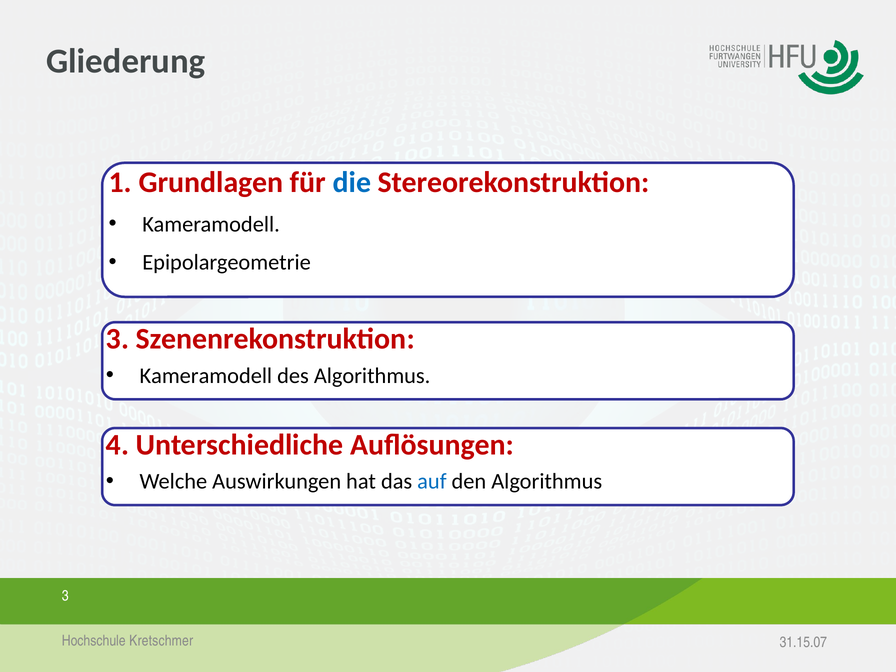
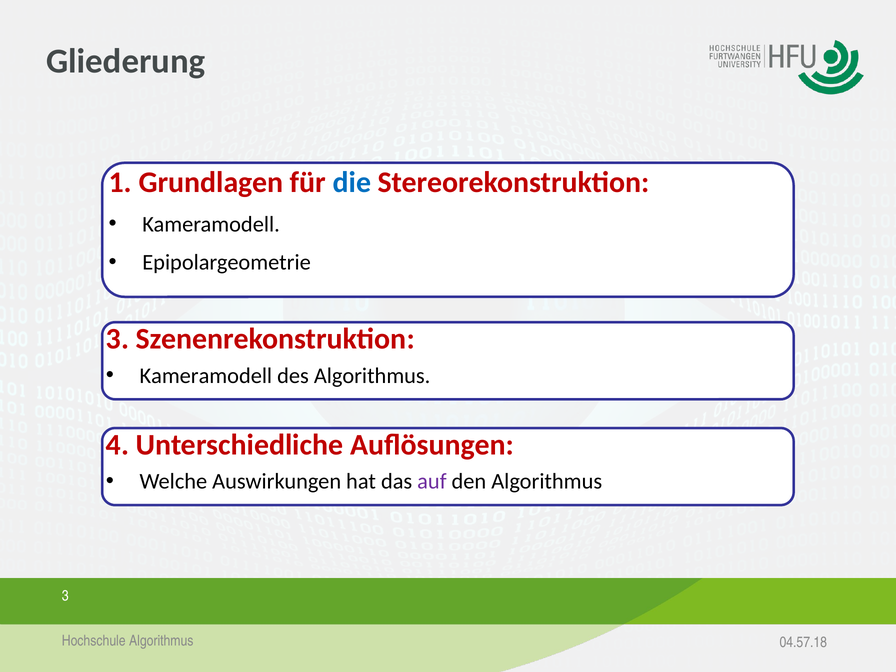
auf colour: blue -> purple
Hochschule Kretschmer: Kretschmer -> Algorithmus
31.15.07: 31.15.07 -> 04.57.18
